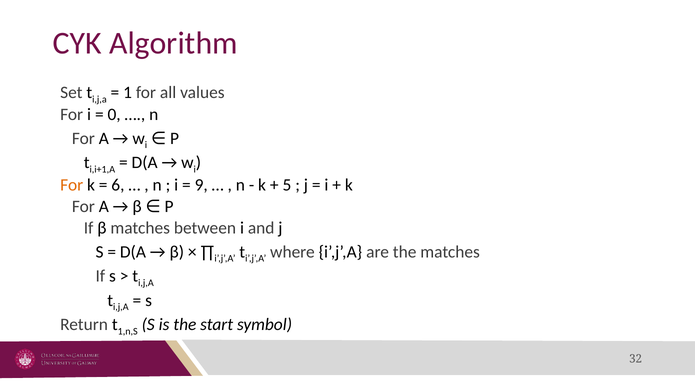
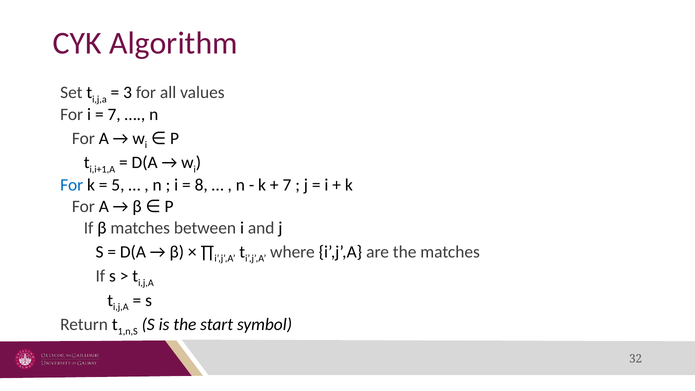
1: 1 -> 3
0 at (114, 115): 0 -> 7
For at (72, 185) colour: orange -> blue
6: 6 -> 5
9: 9 -> 8
5 at (287, 185): 5 -> 7
